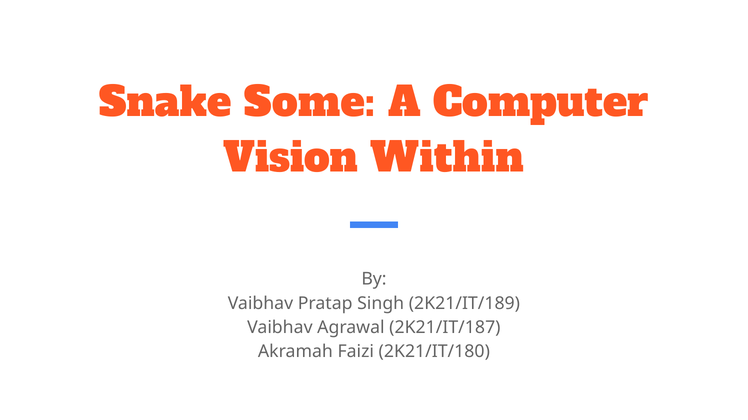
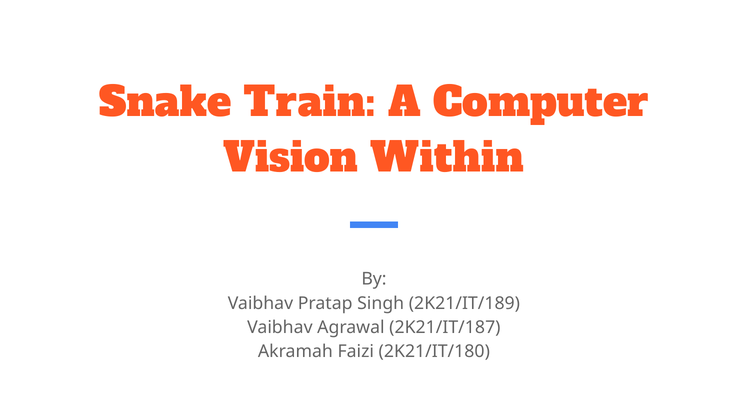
Some: Some -> Train
